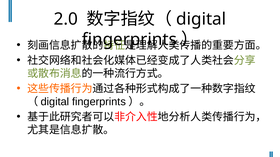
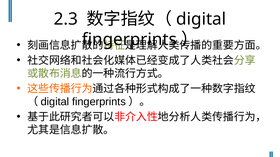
2.0: 2.0 -> 2.3
